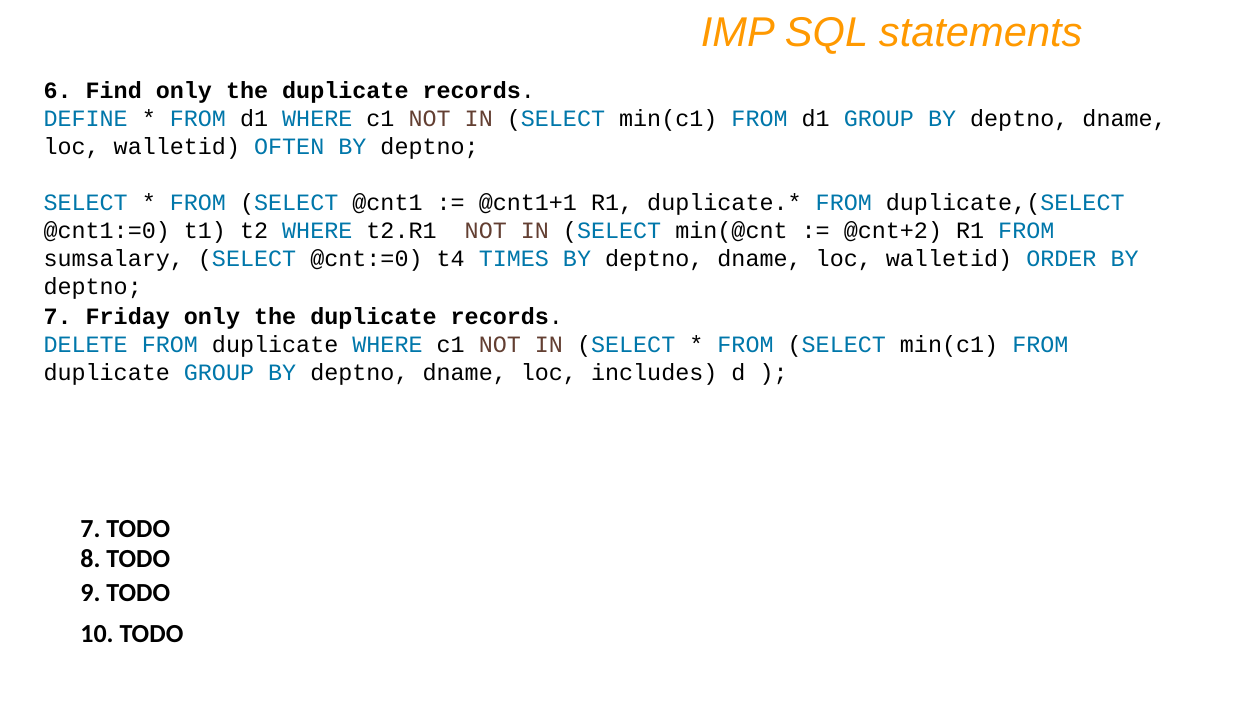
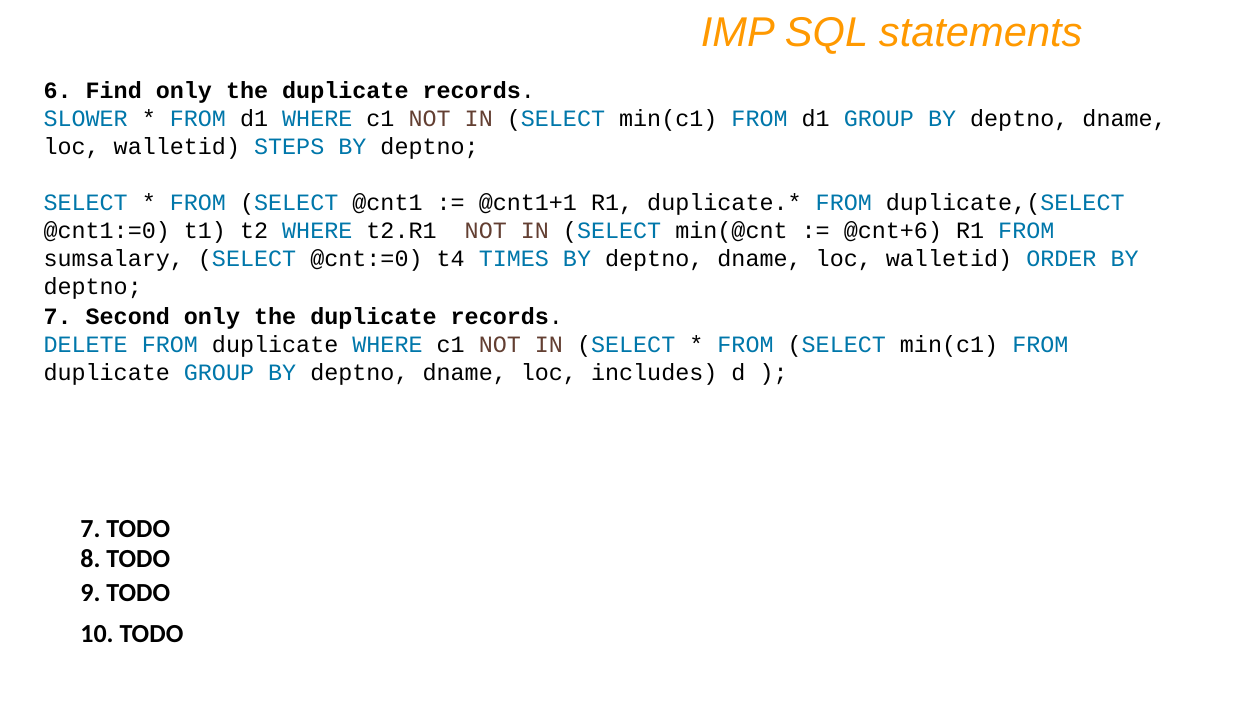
DEFINE: DEFINE -> SLOWER
OFTEN: OFTEN -> STEPS
@cnt+2: @cnt+2 -> @cnt+6
Friday: Friday -> Second
